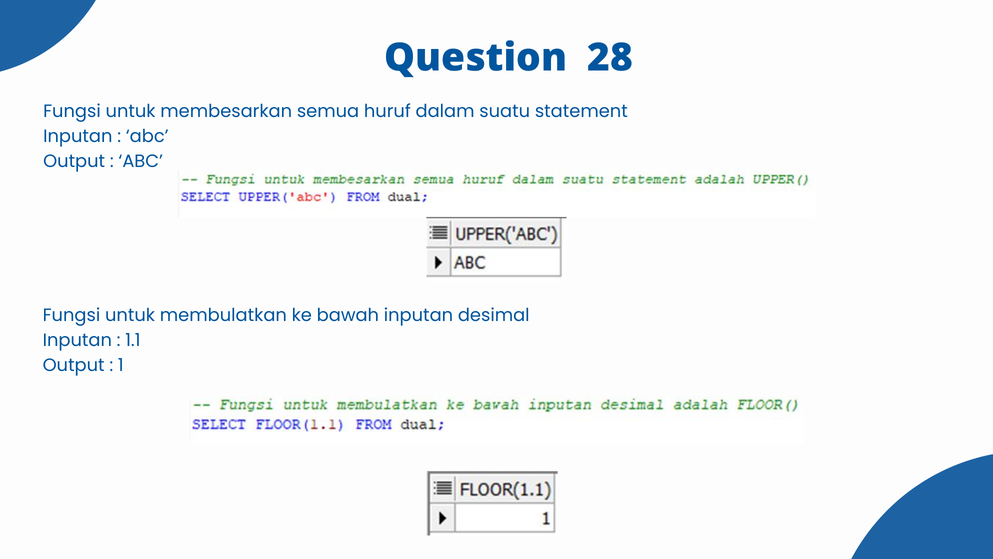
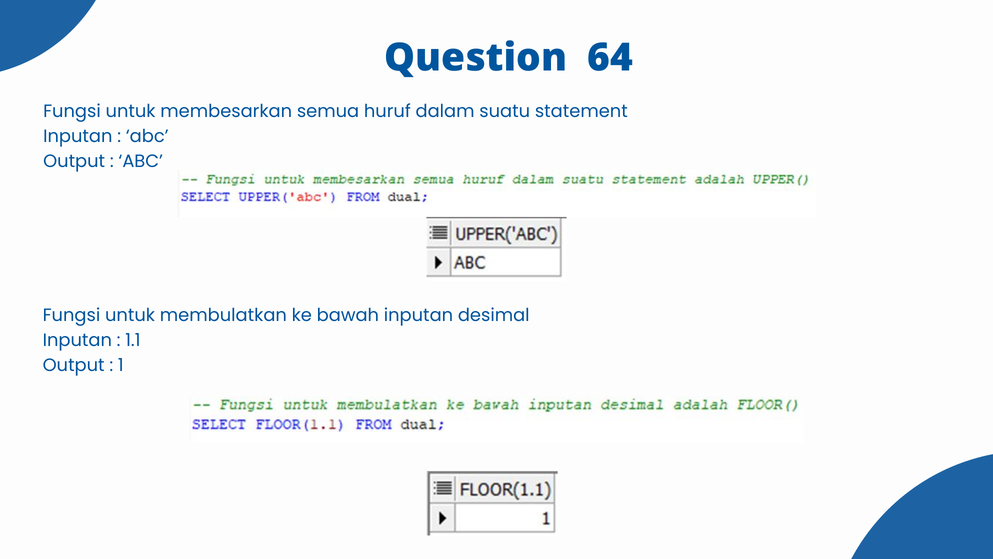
28: 28 -> 64
